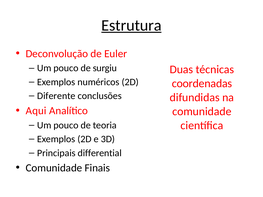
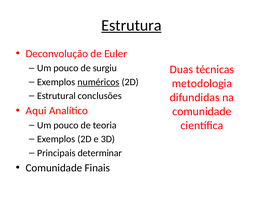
numéricos underline: none -> present
coordenadas: coordenadas -> metodologia
Diferente: Diferente -> Estrutural
differential: differential -> determinar
